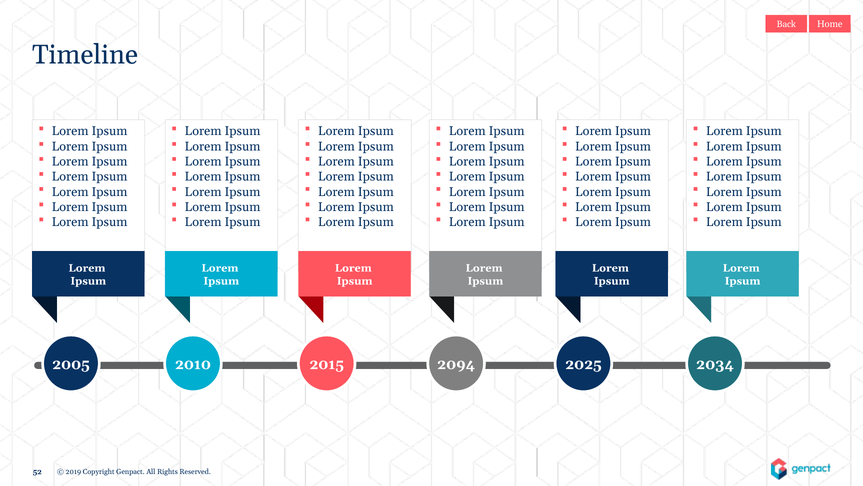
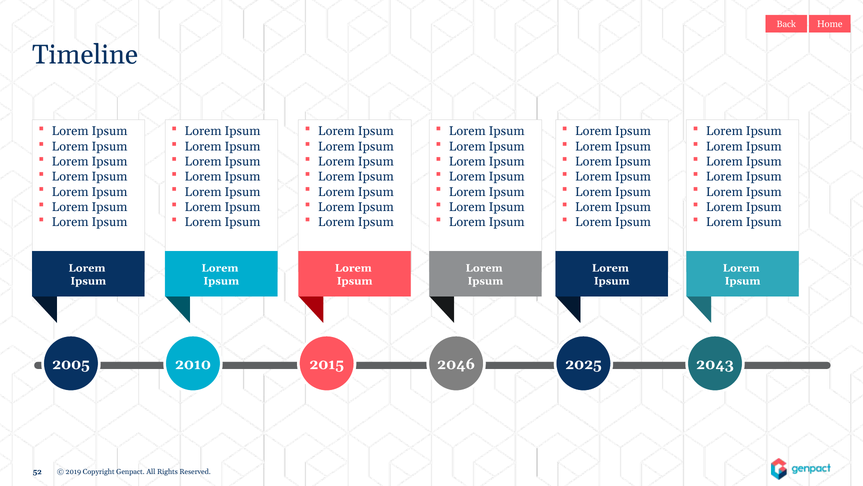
2094: 2094 -> 2046
2034: 2034 -> 2043
